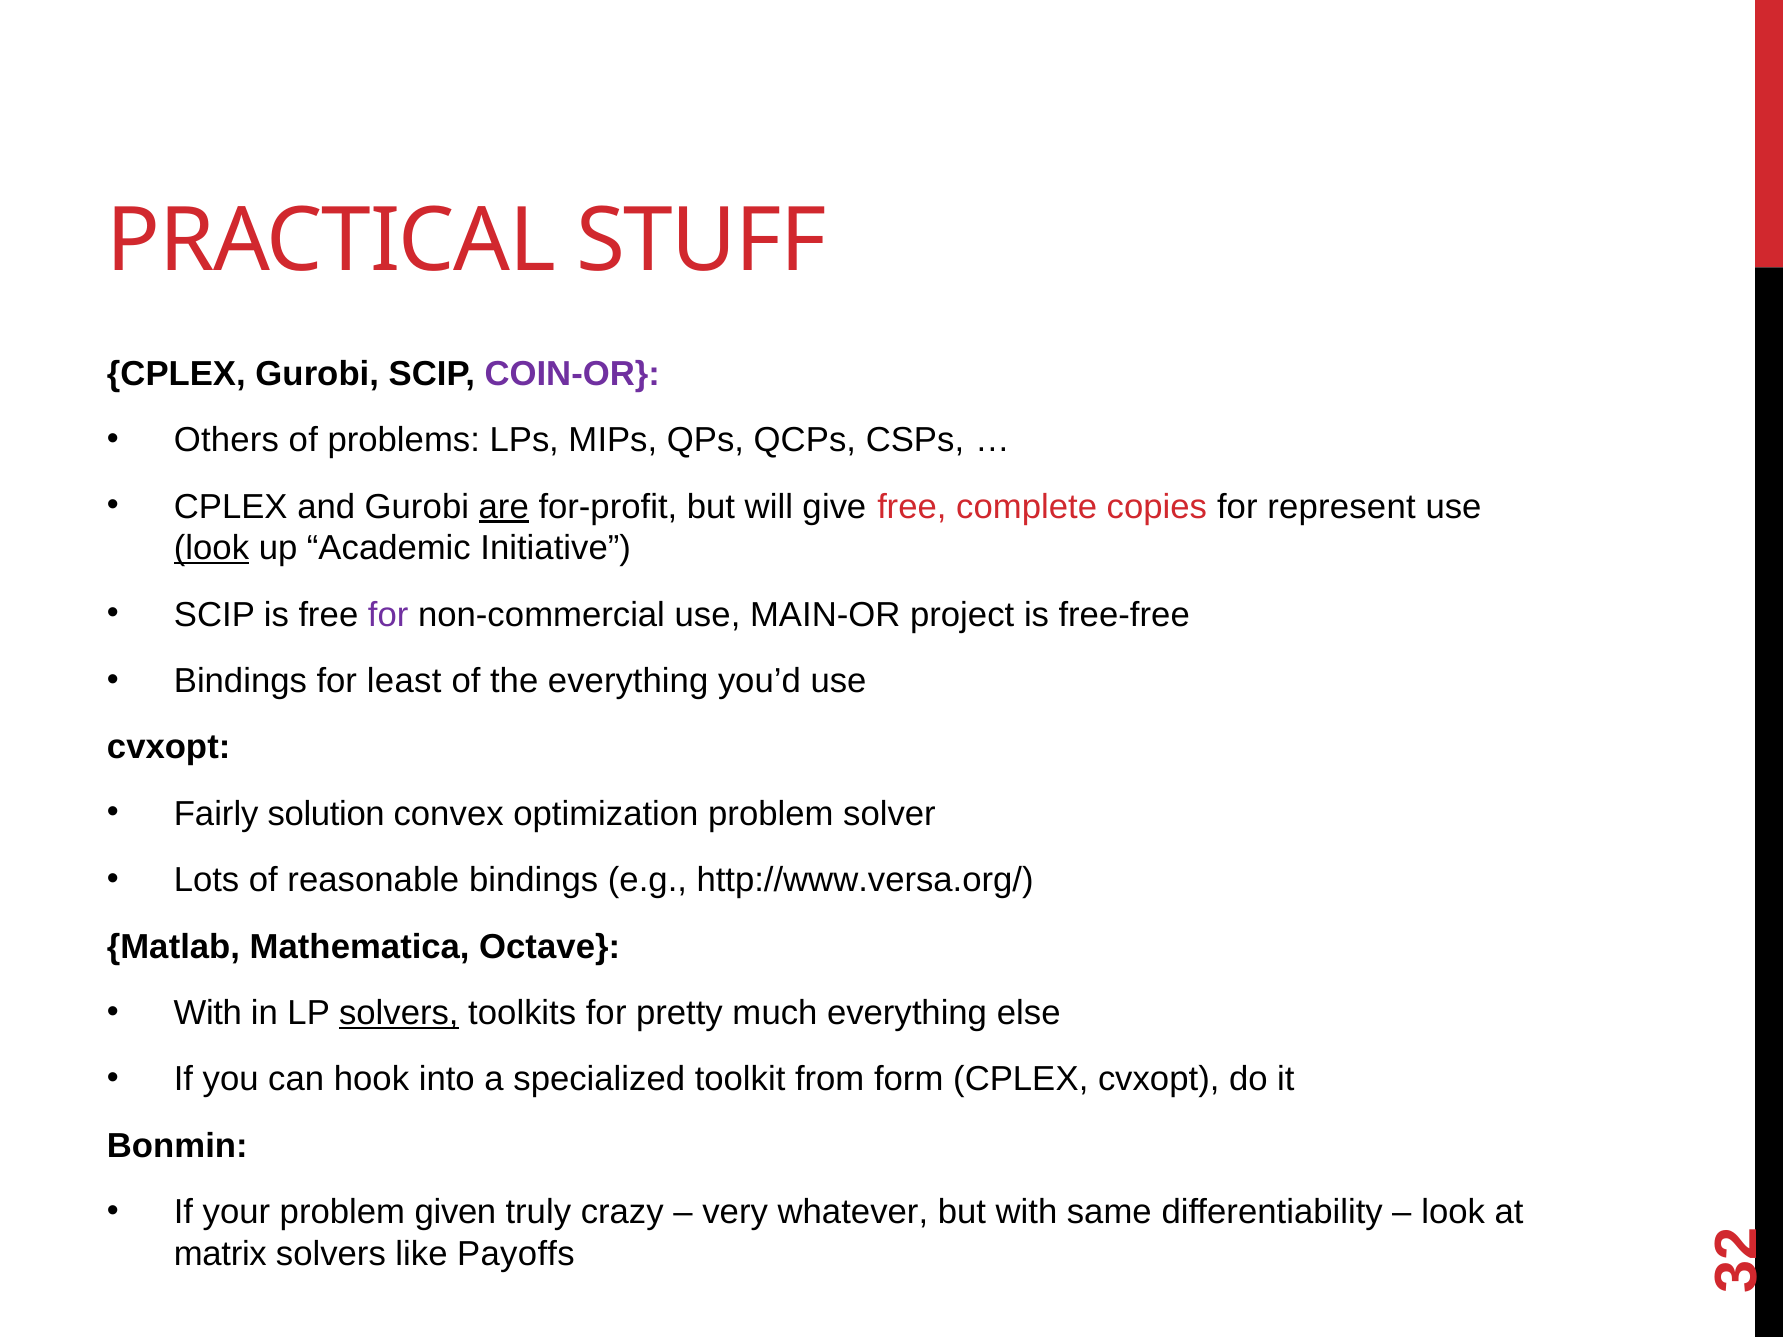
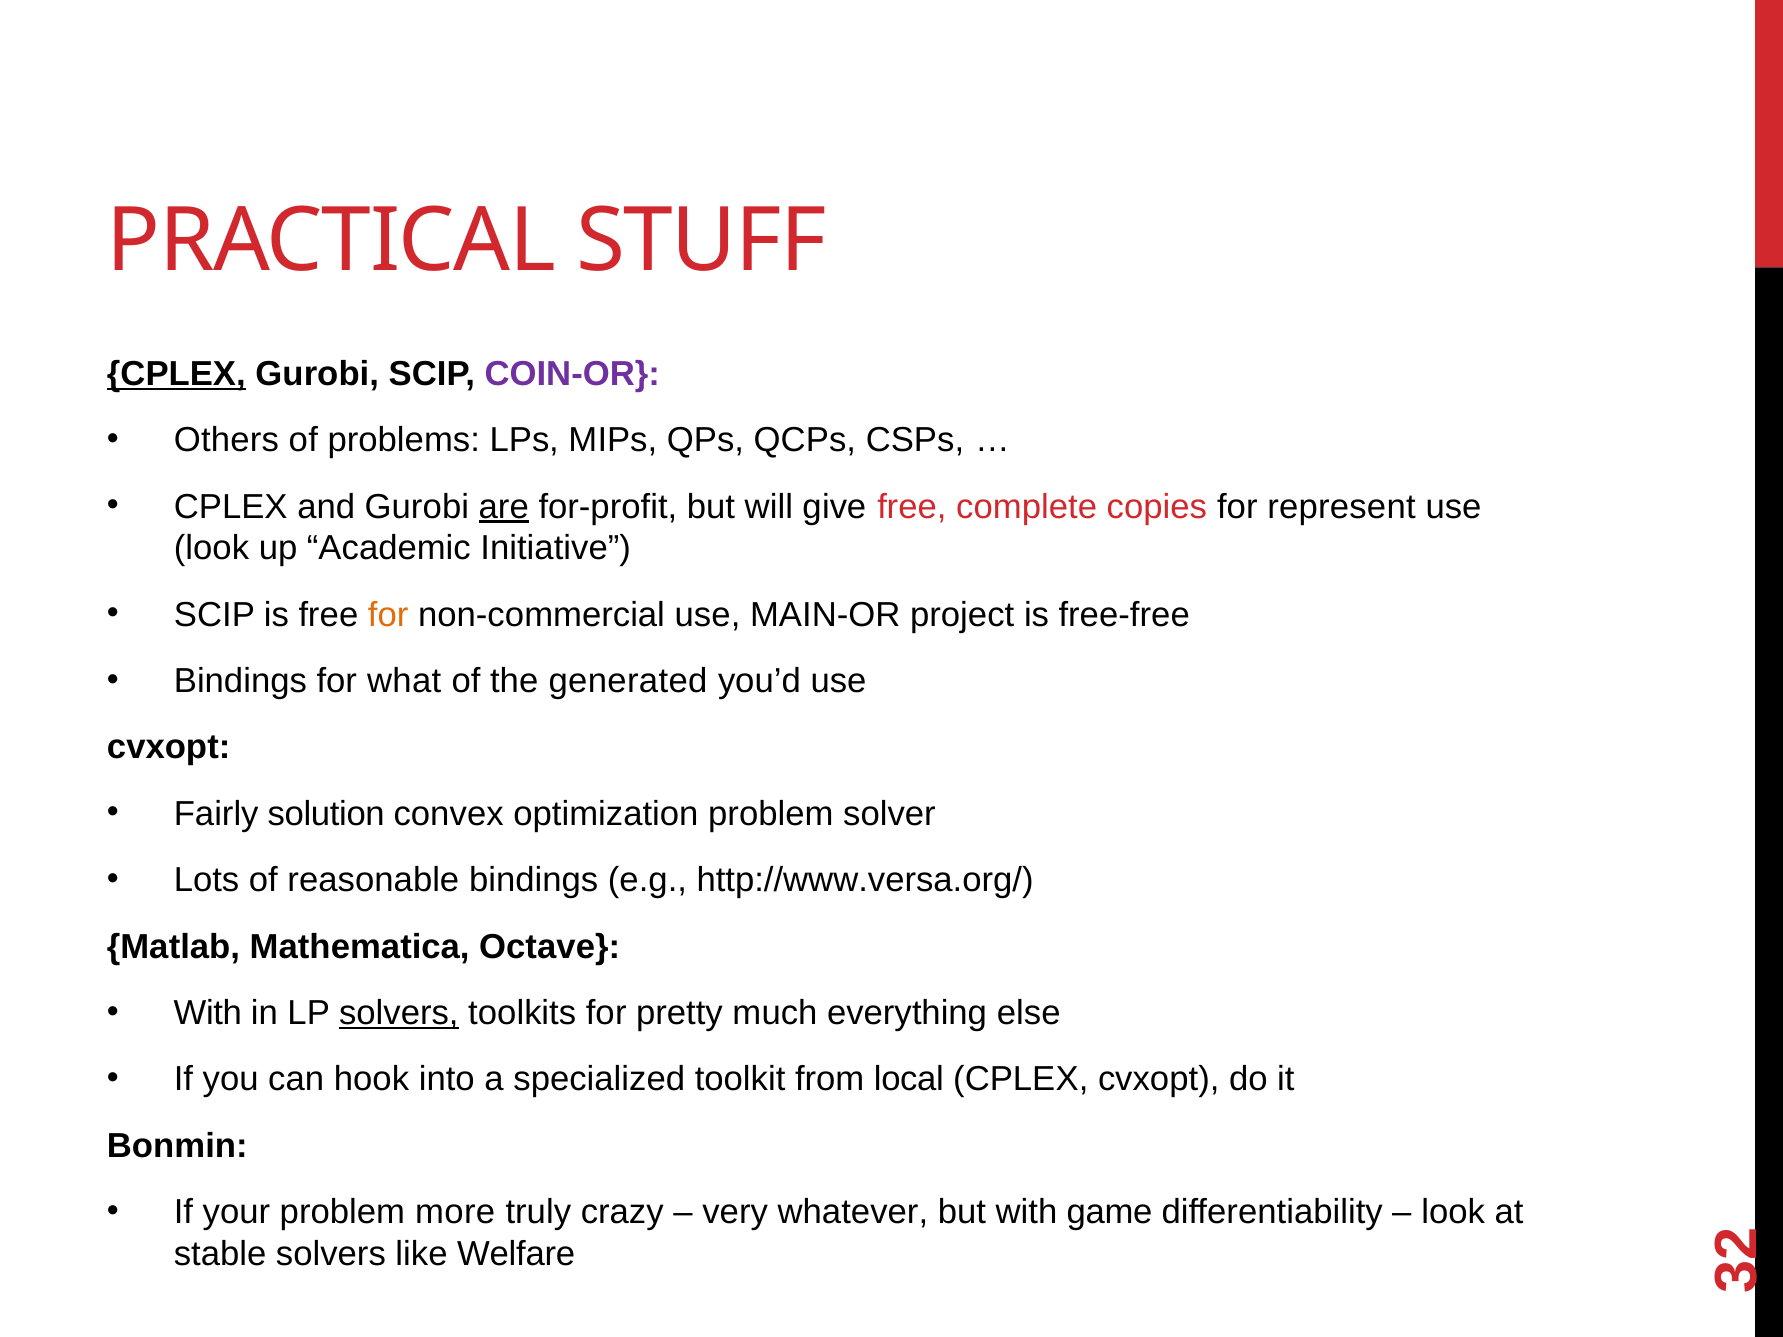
CPLEX at (176, 374) underline: none -> present
look at (211, 548) underline: present -> none
for at (388, 615) colour: purple -> orange
least: least -> what
the everything: everything -> generated
form: form -> local
given: given -> more
same: same -> game
matrix: matrix -> stable
Payoffs: Payoffs -> Welfare
